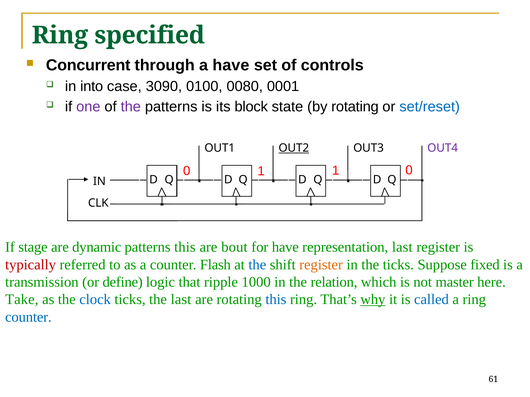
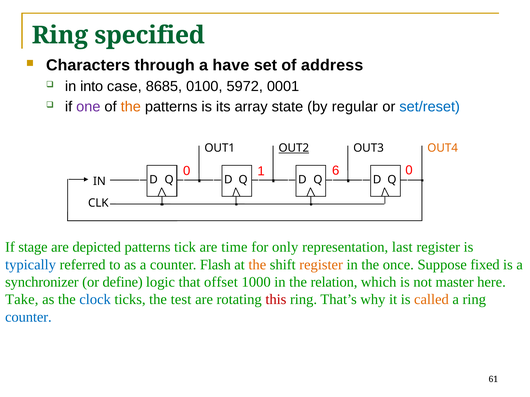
Concurrent: Concurrent -> Characters
controls: controls -> address
3090: 3090 -> 8685
0080: 0080 -> 5972
the at (131, 107) colour: purple -> orange
block: block -> array
by rotating: rotating -> regular
OUT4 colour: purple -> orange
0 1: 1 -> 6
dynamic: dynamic -> depicted
patterns this: this -> tick
bout: bout -> time
for have: have -> only
typically colour: red -> blue
the at (257, 265) colour: blue -> orange
the ticks: ticks -> once
transmission: transmission -> synchronizer
ripple: ripple -> offset
the last: last -> test
this at (276, 300) colour: blue -> red
why underline: present -> none
called colour: blue -> orange
